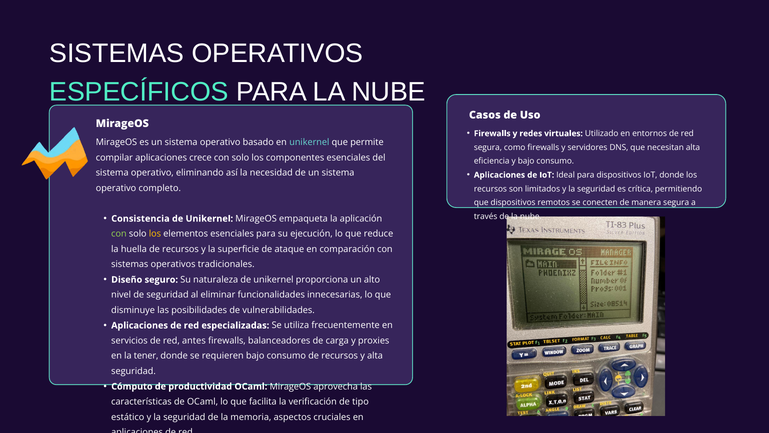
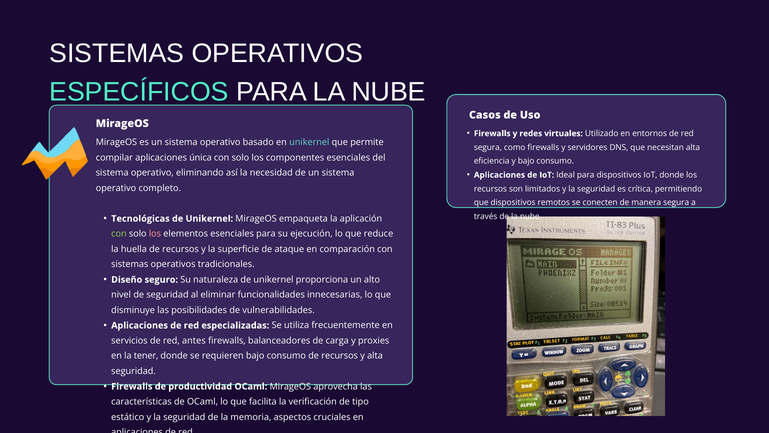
crece: crece -> única
Consistencia: Consistencia -> Tecnológicas
los at (155, 234) colour: yellow -> pink
Cómputo at (132, 386): Cómputo -> Firewalls
